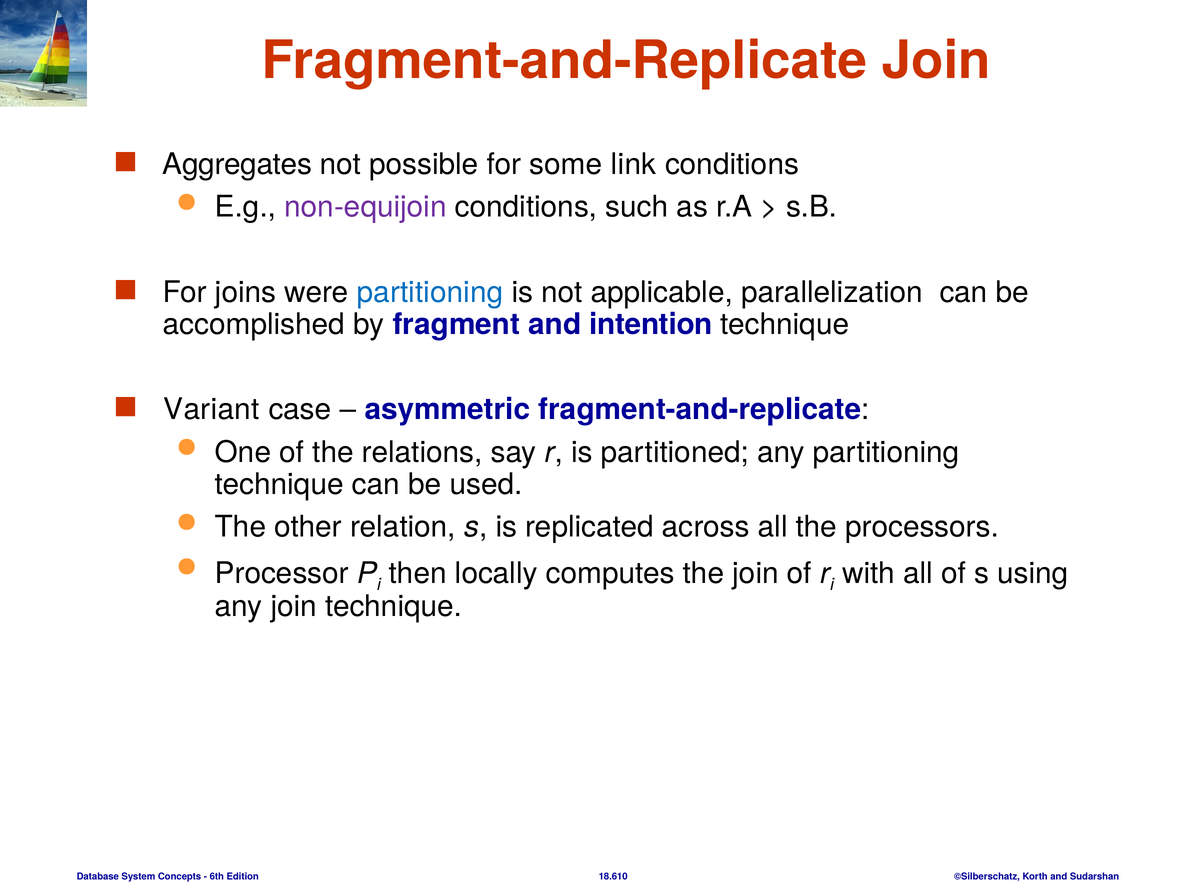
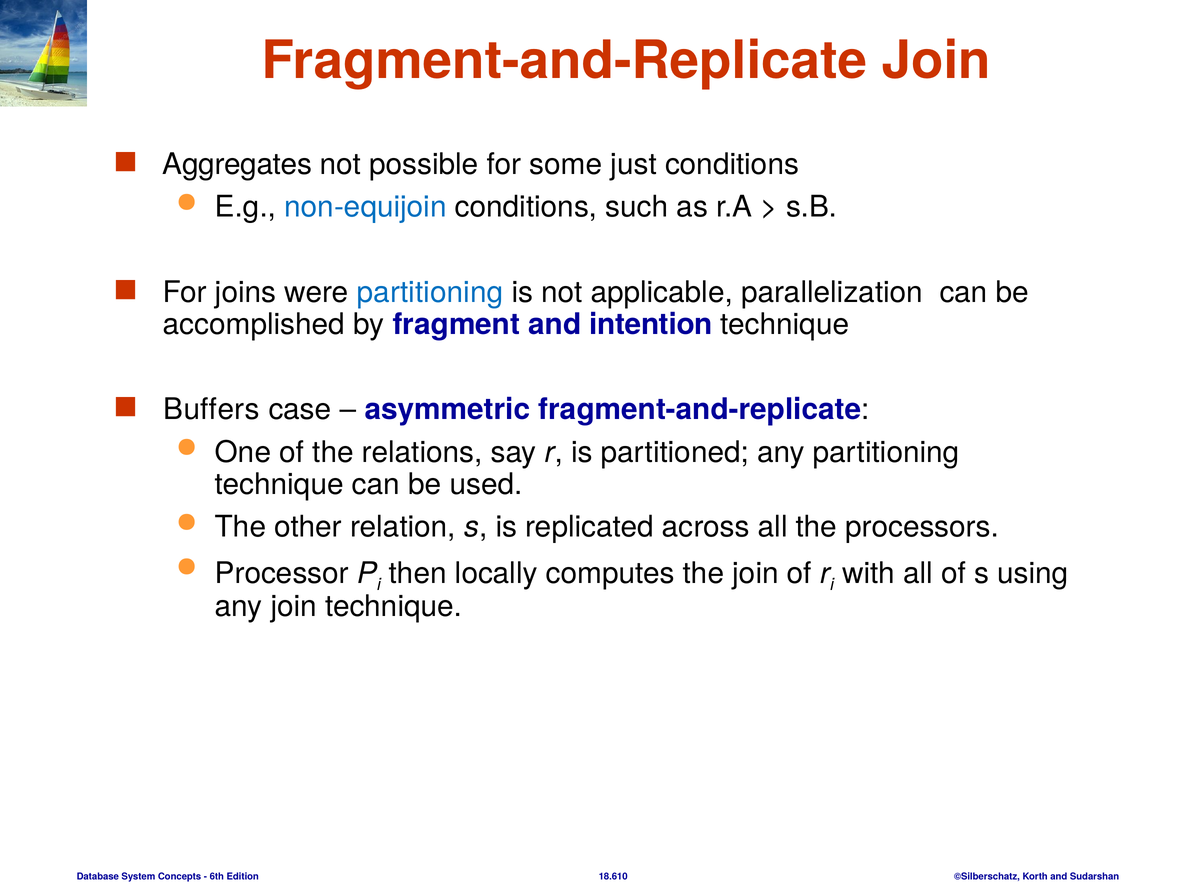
link: link -> just
non-equijoin colour: purple -> blue
Variant: Variant -> Buffers
